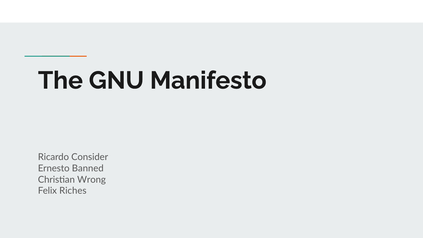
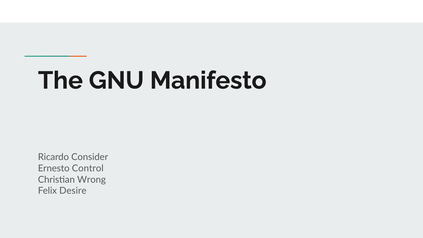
Banned: Banned -> Control
Riches: Riches -> Desire
